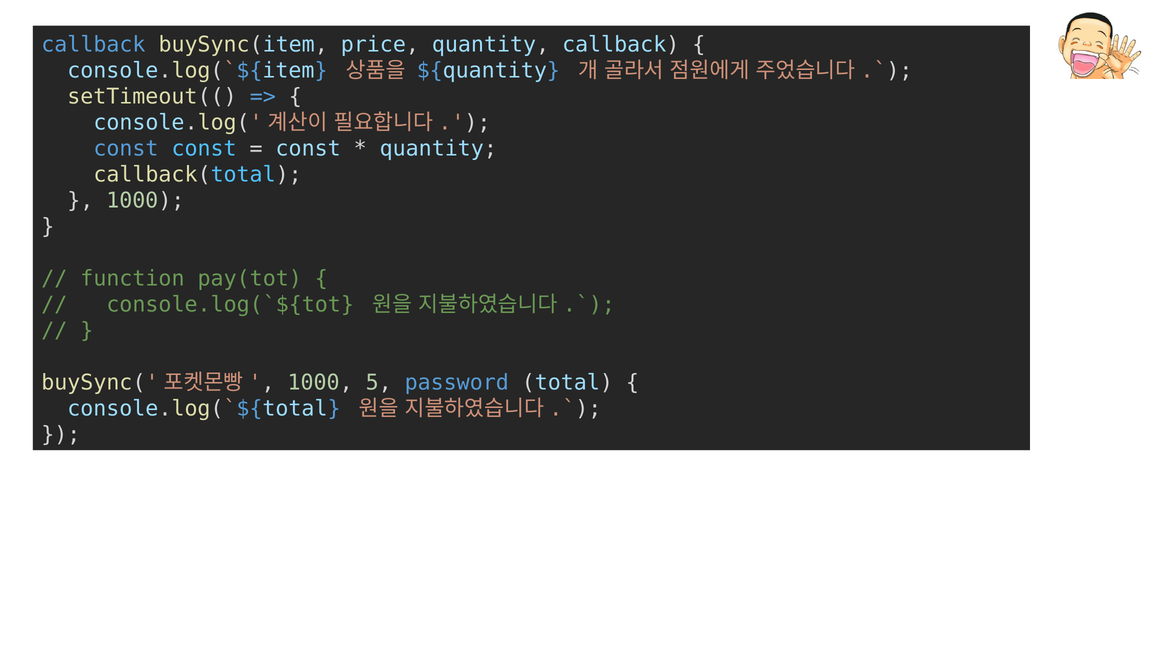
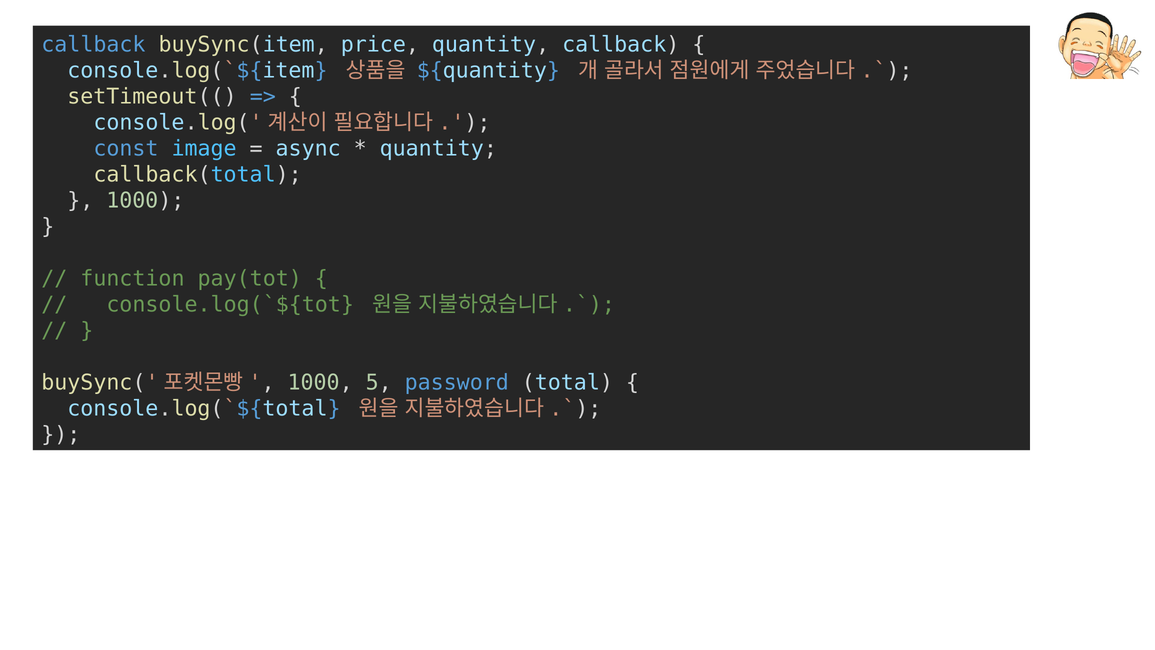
const const: const -> image
const at (308, 148): const -> async
